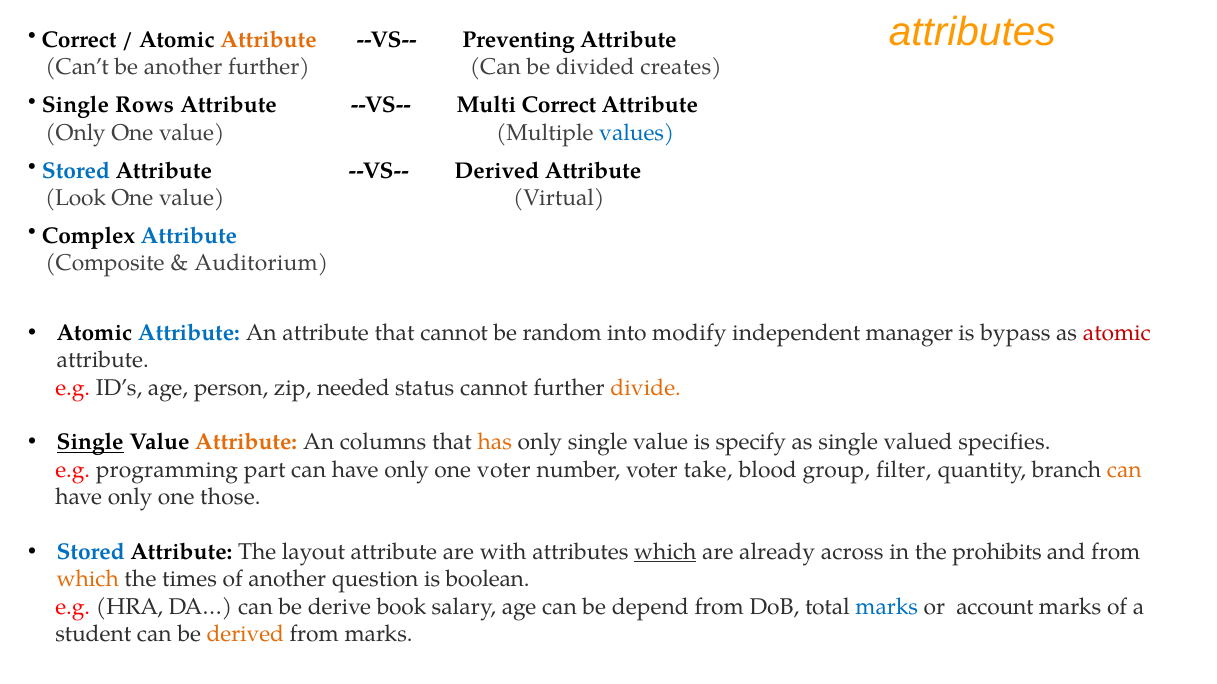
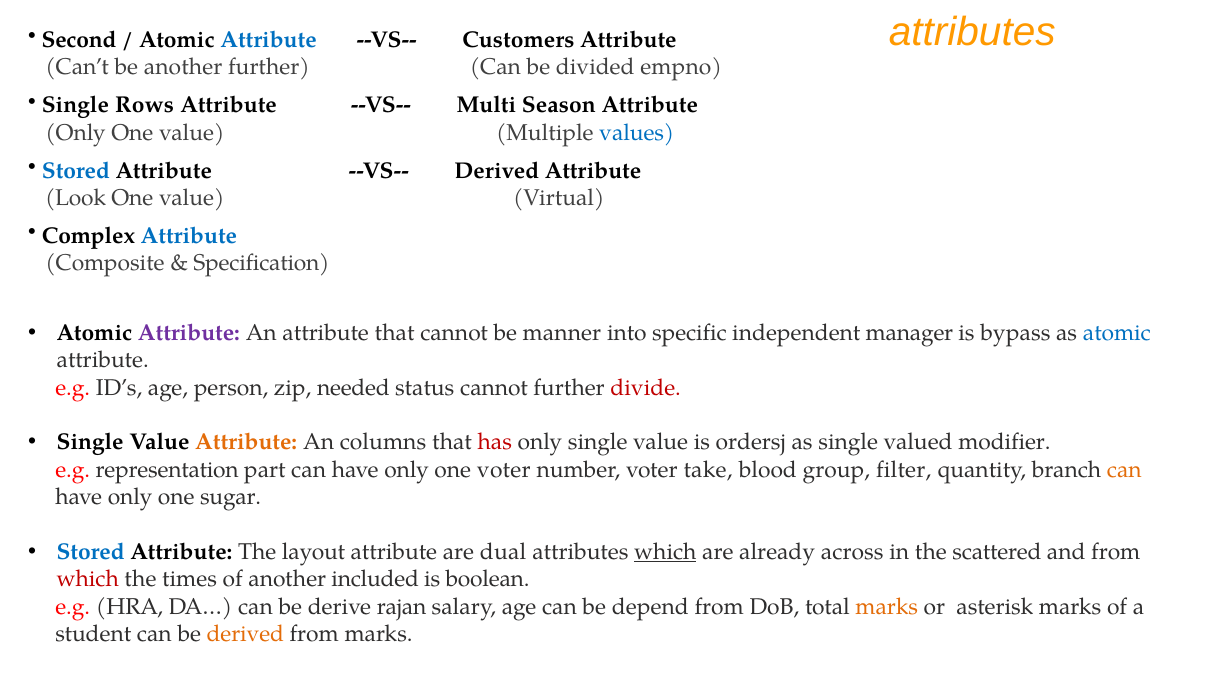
Correct at (79, 40): Correct -> Second
Attribute at (269, 40) colour: orange -> blue
Preventing: Preventing -> Customers
creates: creates -> empno
Multi Correct: Correct -> Season
Auditorium: Auditorium -> Specification
Attribute at (189, 333) colour: blue -> purple
random: random -> manner
modify: modify -> specific
atomic at (1117, 333) colour: red -> blue
divide colour: orange -> red
Single at (90, 443) underline: present -> none
has colour: orange -> red
specify: specify -> ordersj
specifies: specifies -> modifier
programming: programming -> representation
those: those -> sugar
with: with -> dual
prohibits: prohibits -> scattered
which at (88, 580) colour: orange -> red
question: question -> included
book: book -> rajan
marks at (887, 607) colour: blue -> orange
account: account -> asterisk
